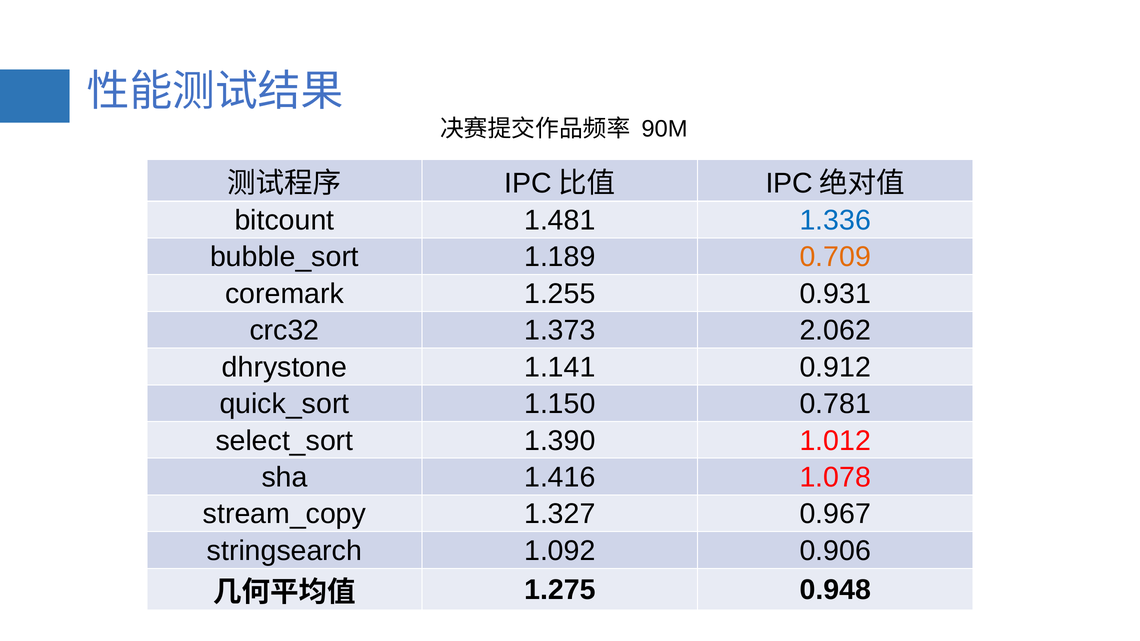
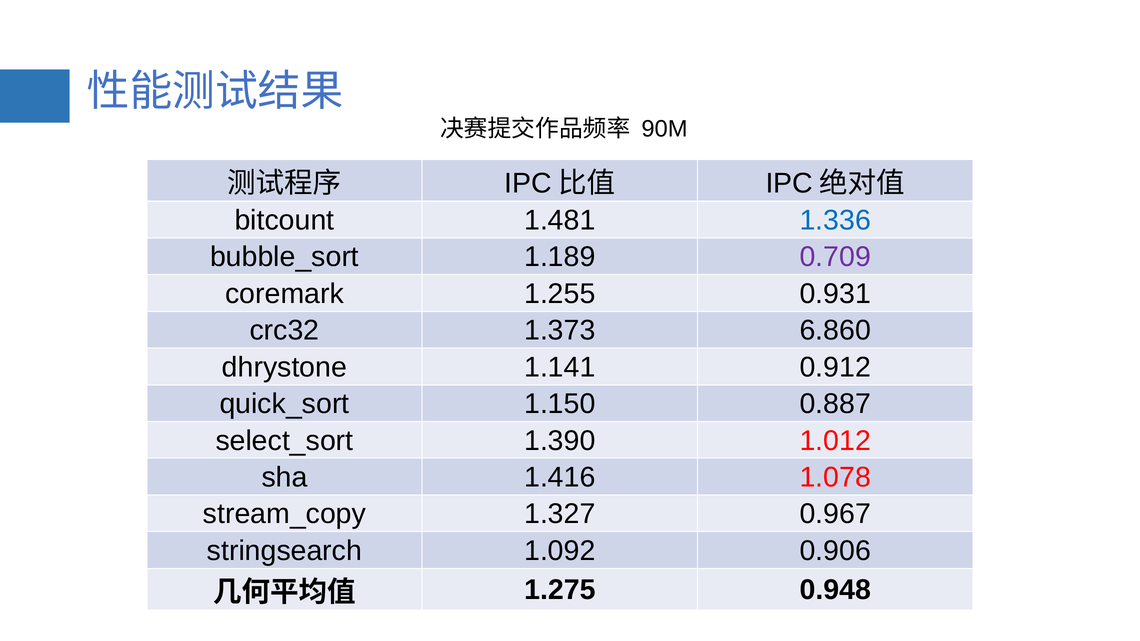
0.709 colour: orange -> purple
2.062: 2.062 -> 6.860
0.781: 0.781 -> 0.887
